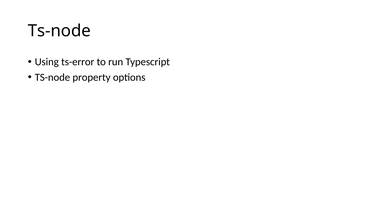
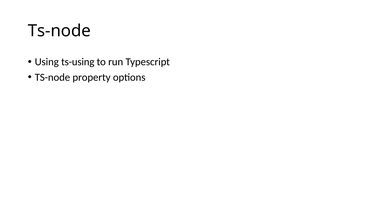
ts-error: ts-error -> ts-using
